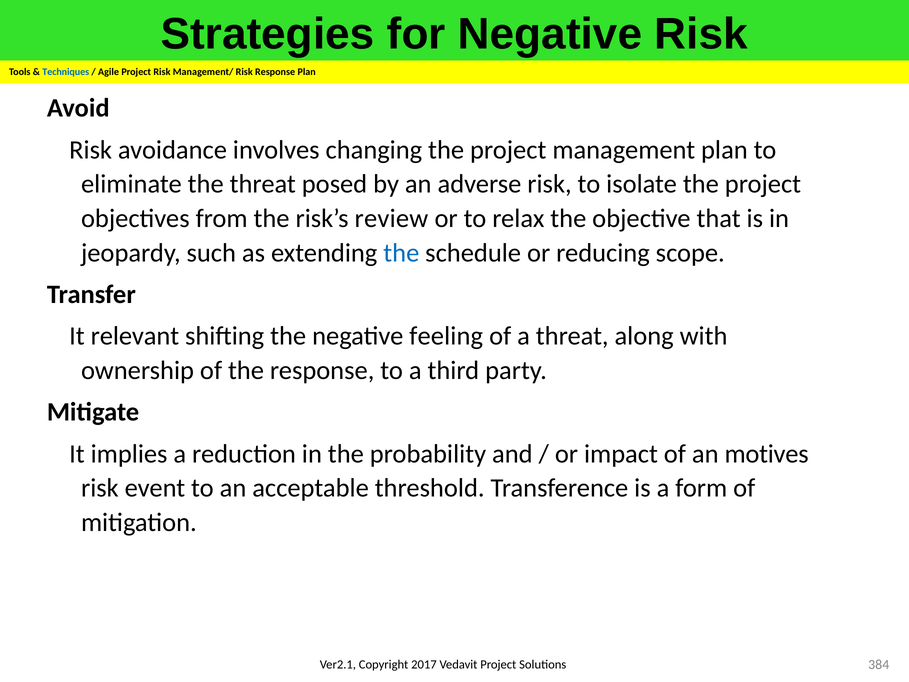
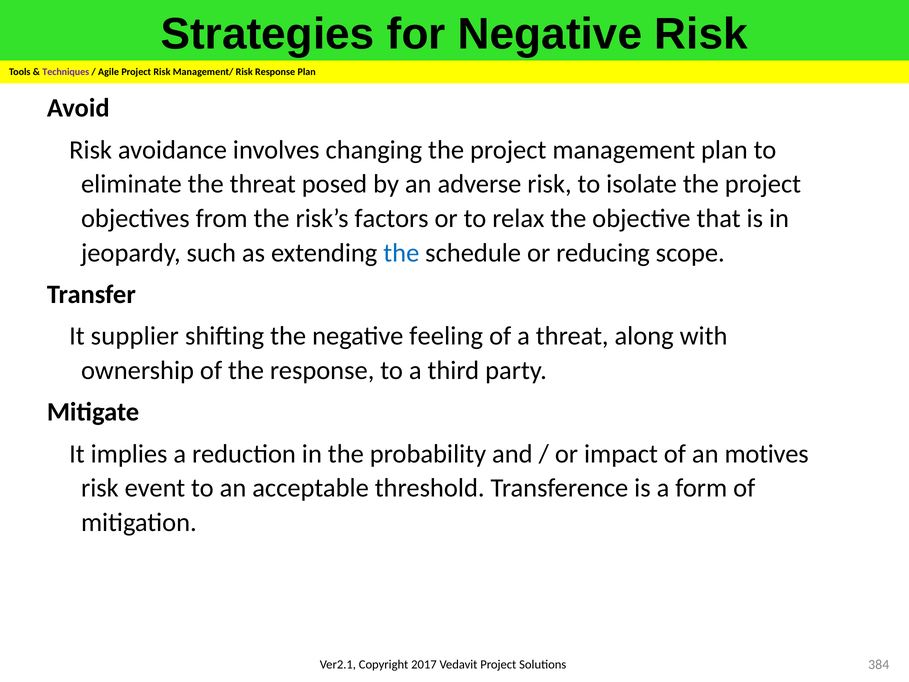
Techniques colour: blue -> purple
review: review -> factors
relevant: relevant -> supplier
